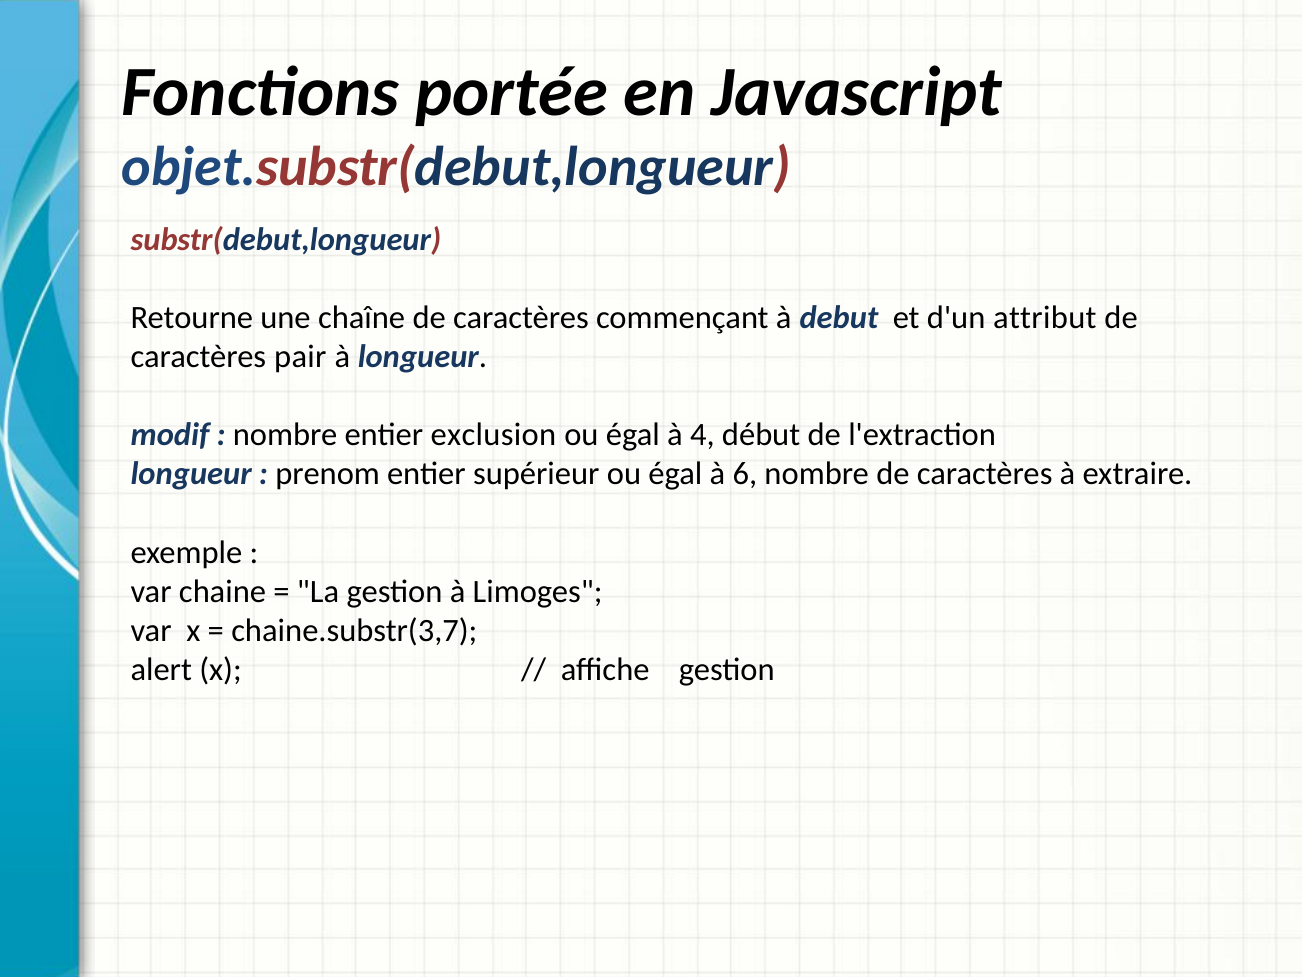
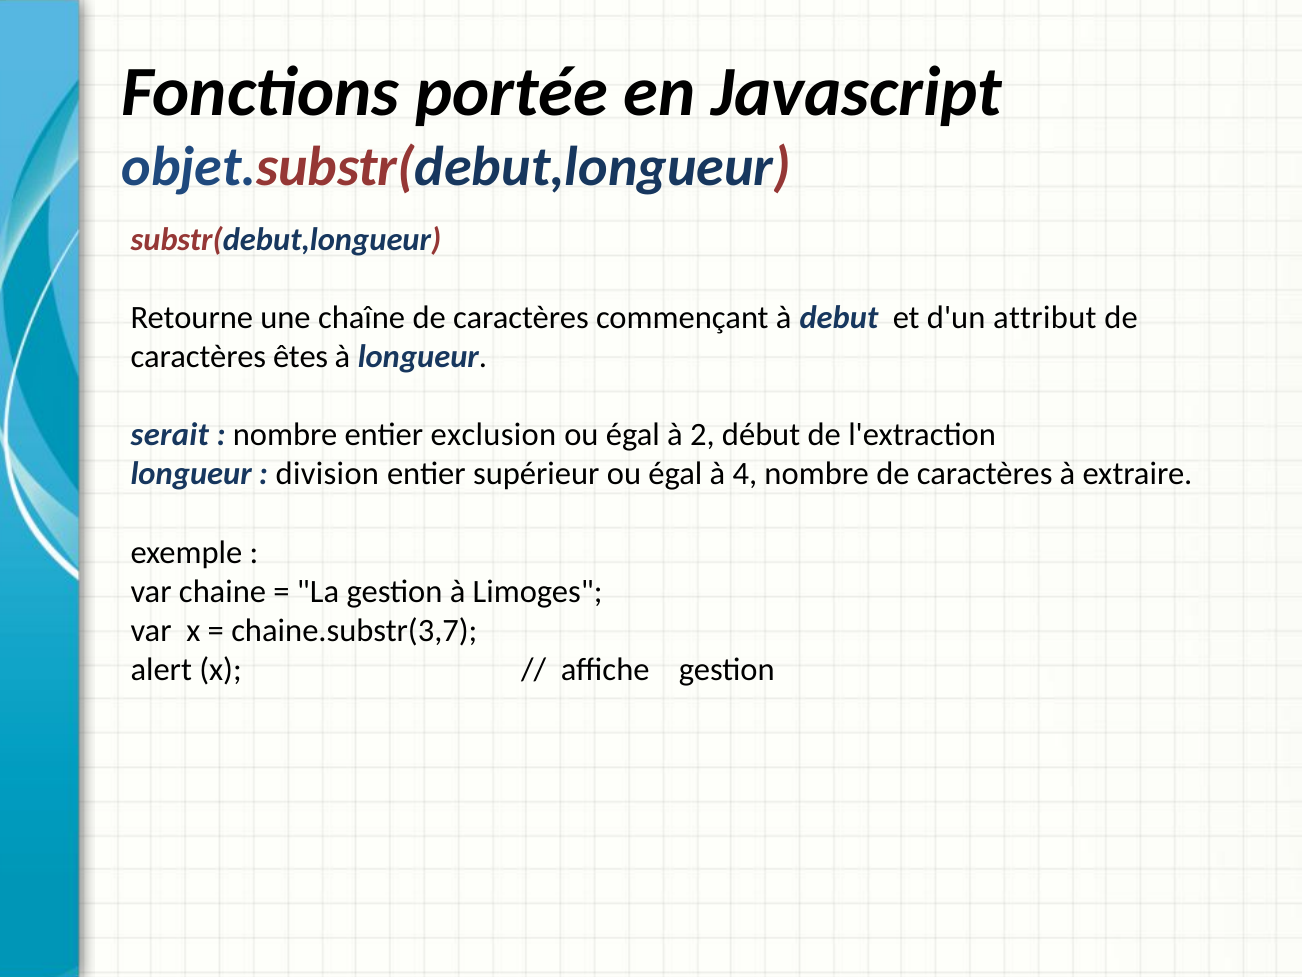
pair: pair -> êtes
modif: modif -> serait
4: 4 -> 2
prenom: prenom -> division
6: 6 -> 4
